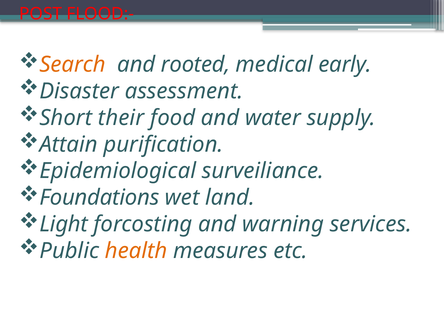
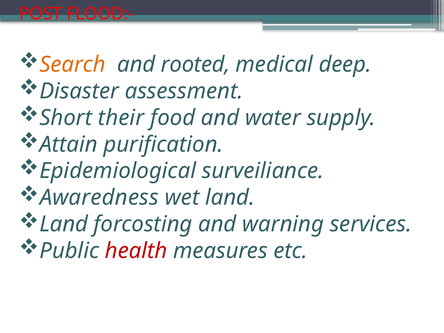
early: early -> deep
Foundations: Foundations -> Awaredness
Light at (64, 224): Light -> Land
health colour: orange -> red
